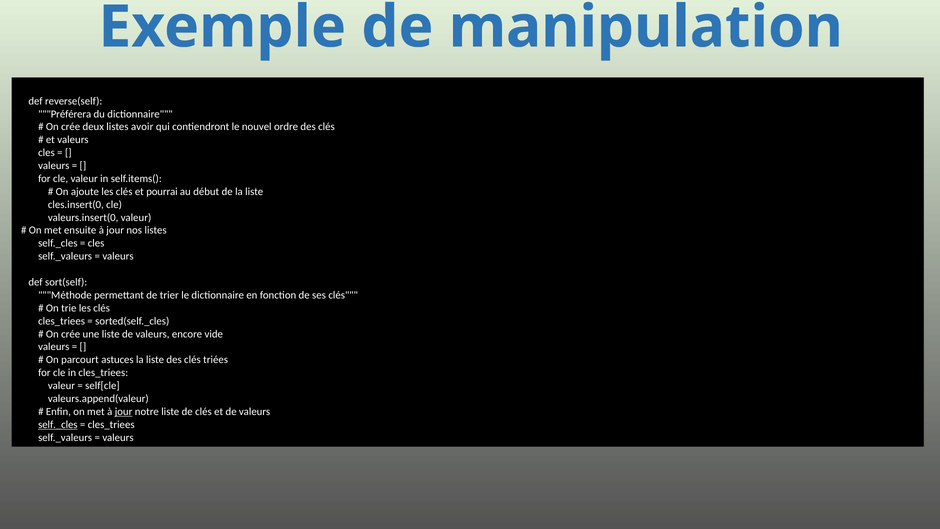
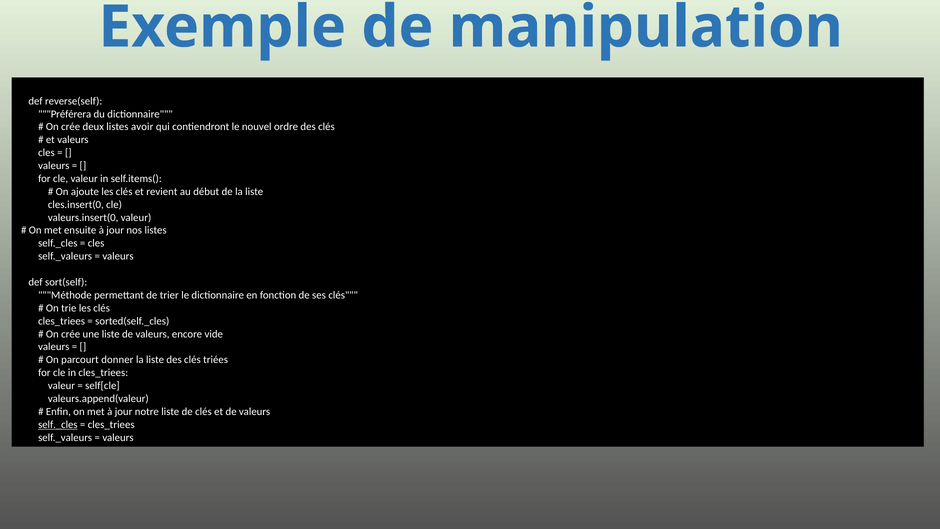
pourrai: pourrai -> revient
astuces: astuces -> donner
jour at (124, 411) underline: present -> none
